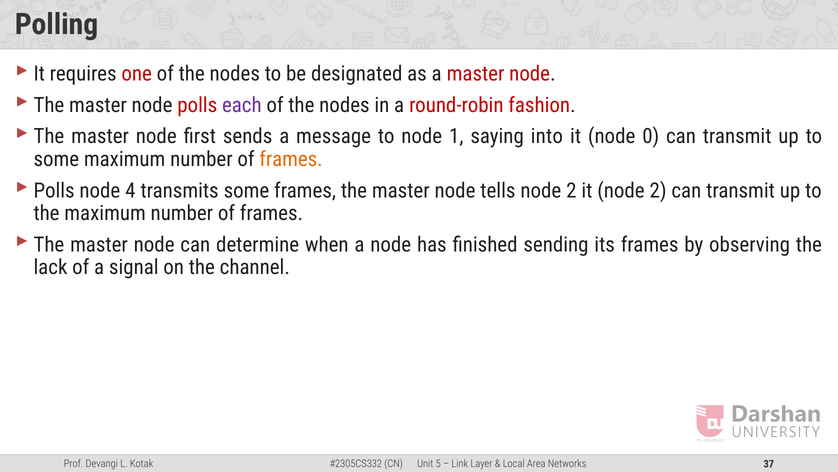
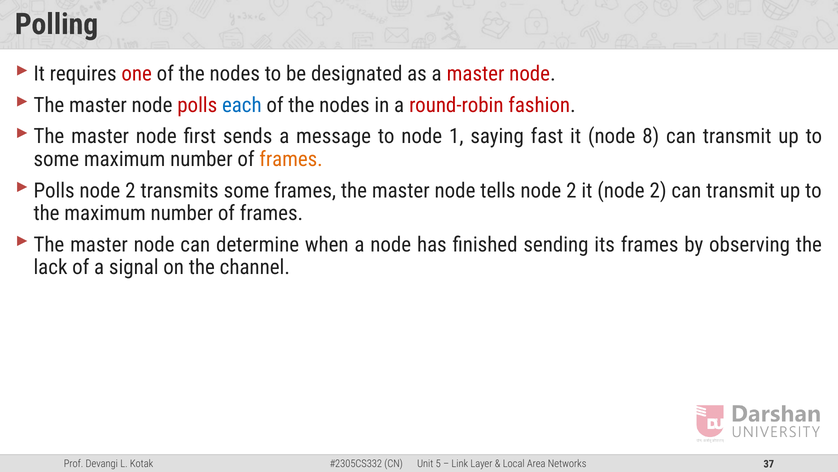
each colour: purple -> blue
into: into -> fast
0: 0 -> 8
4 at (130, 190): 4 -> 2
